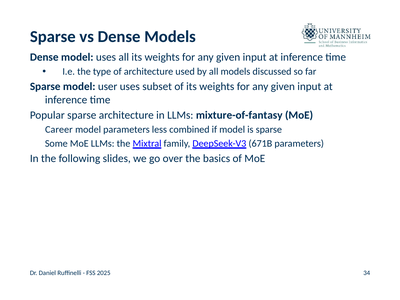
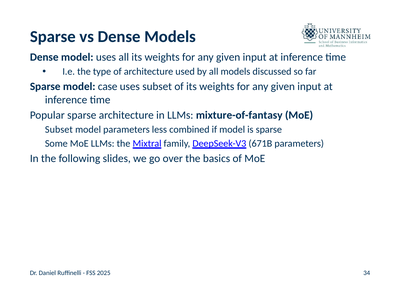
user: user -> case
Career at (59, 130): Career -> Subset
